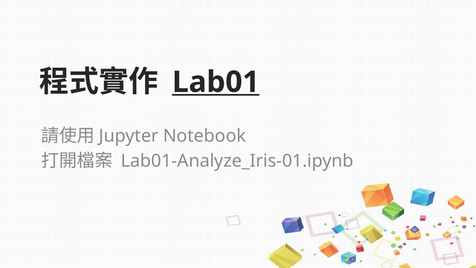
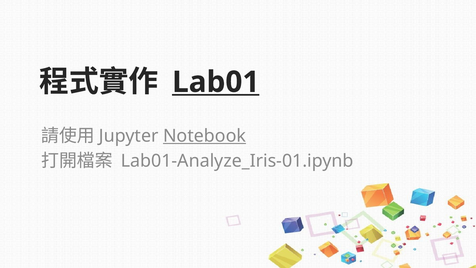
Notebook underline: none -> present
